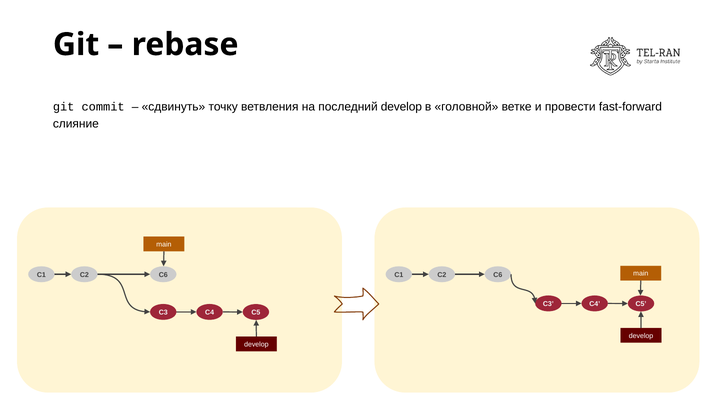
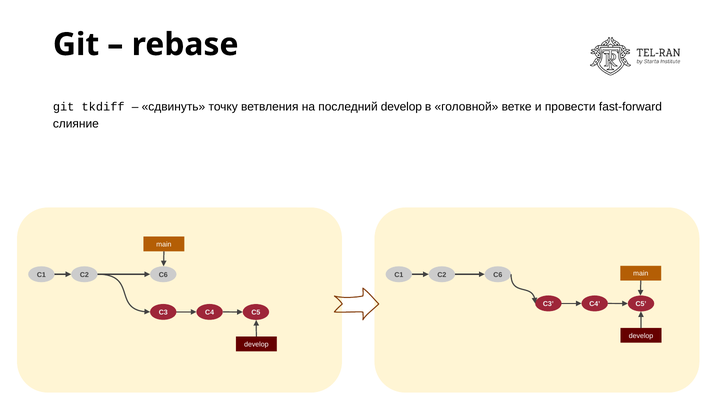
commit: commit -> tkdiff
